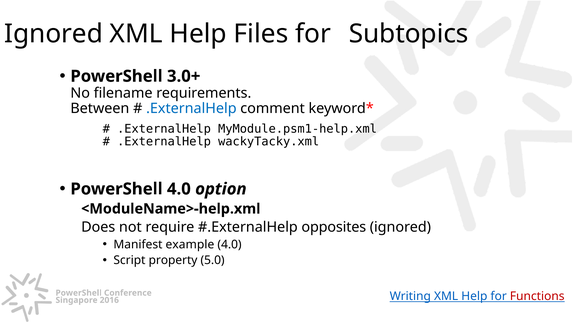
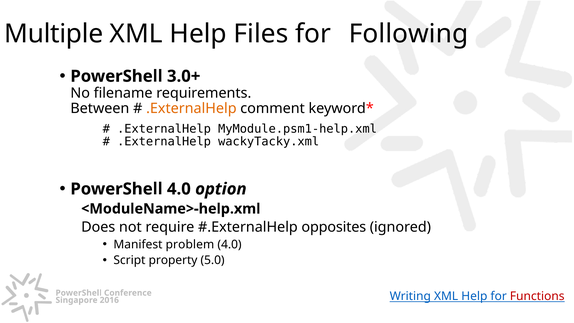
Ignored at (54, 34): Ignored -> Multiple
Subtopics: Subtopics -> Following
.ExternalHelp at (191, 108) colour: blue -> orange
example: example -> problem
